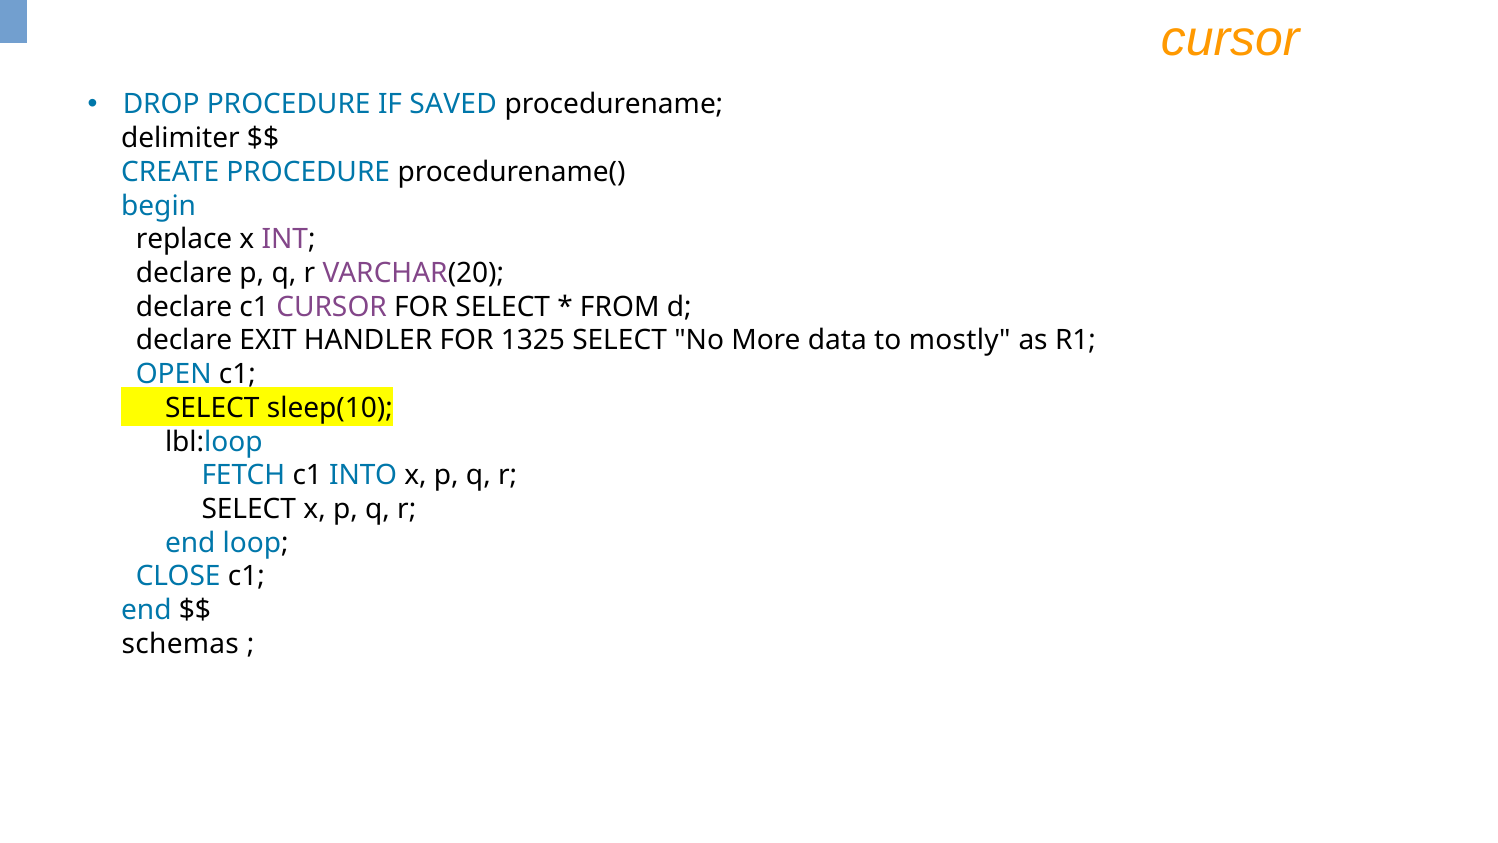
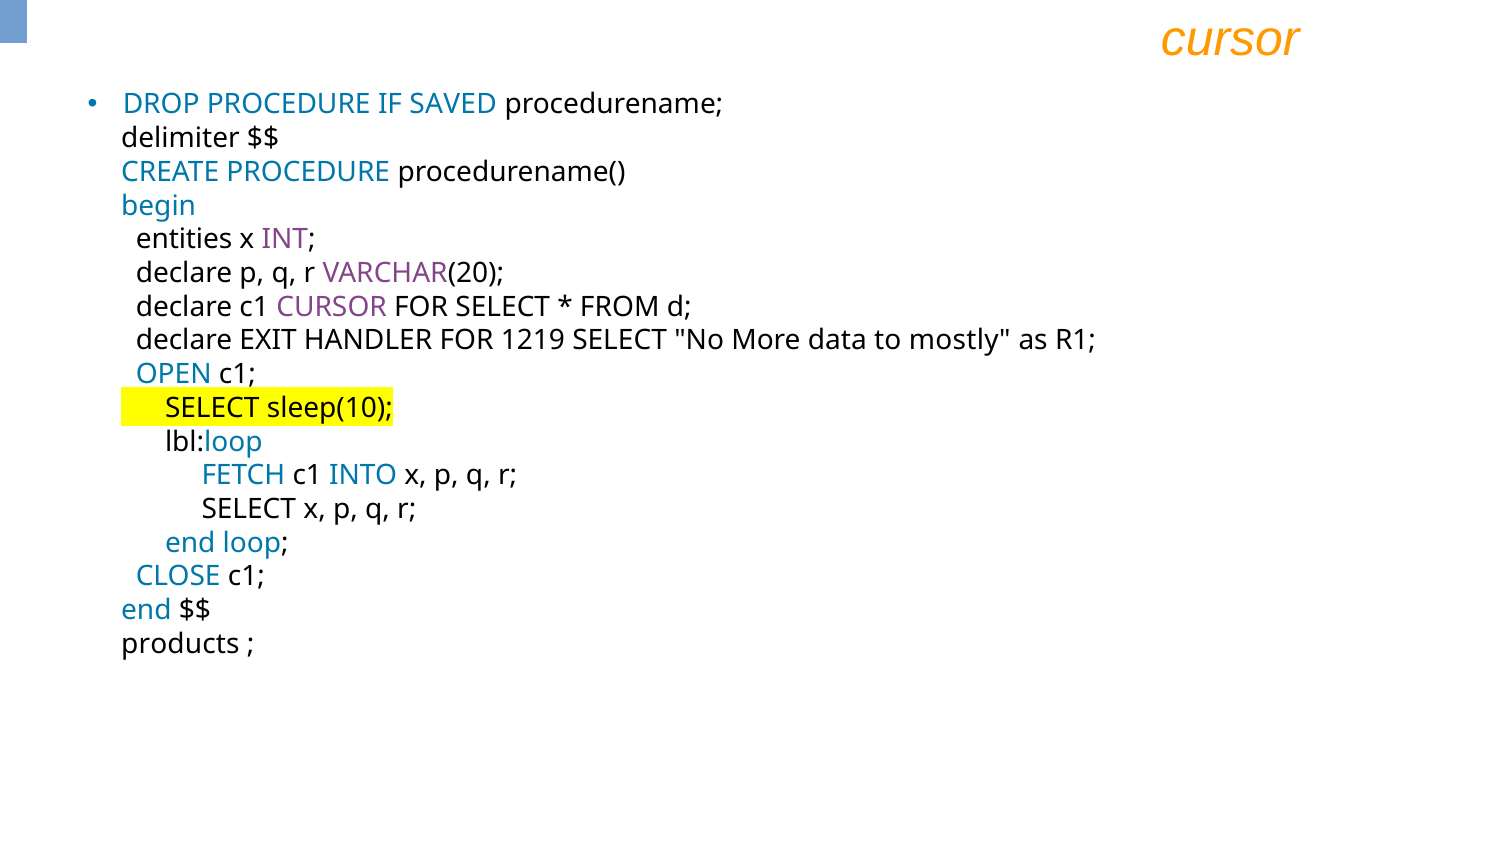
replace: replace -> entities
1325: 1325 -> 1219
schemas: schemas -> products
